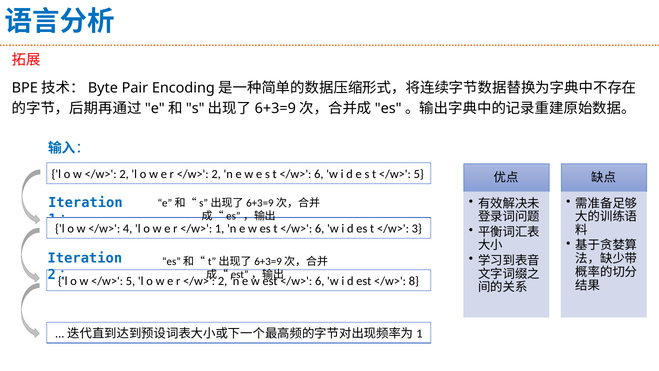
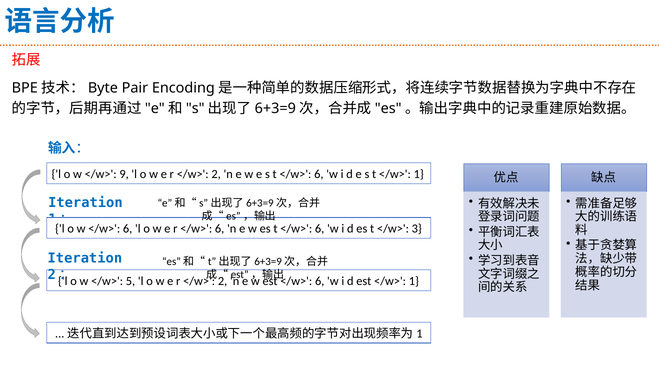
w </w> 2: 2 -> 9
t </w> 5: 5 -> 1
w </w> 4: 4 -> 6
r </w> 1: 1 -> 6
est </w> 8: 8 -> 1
